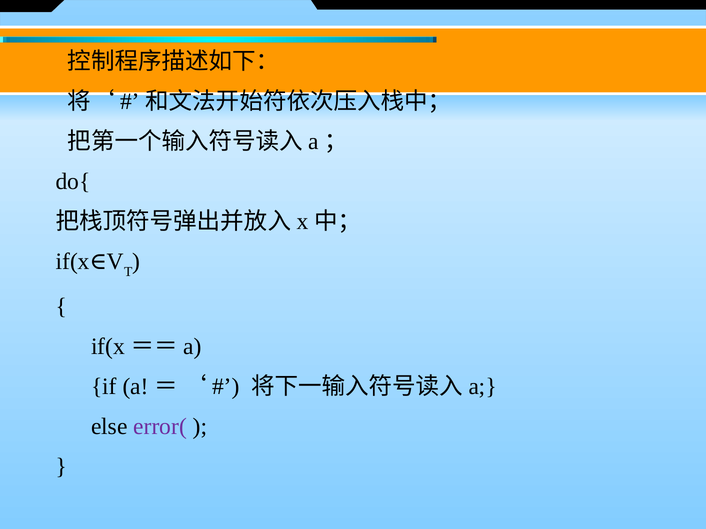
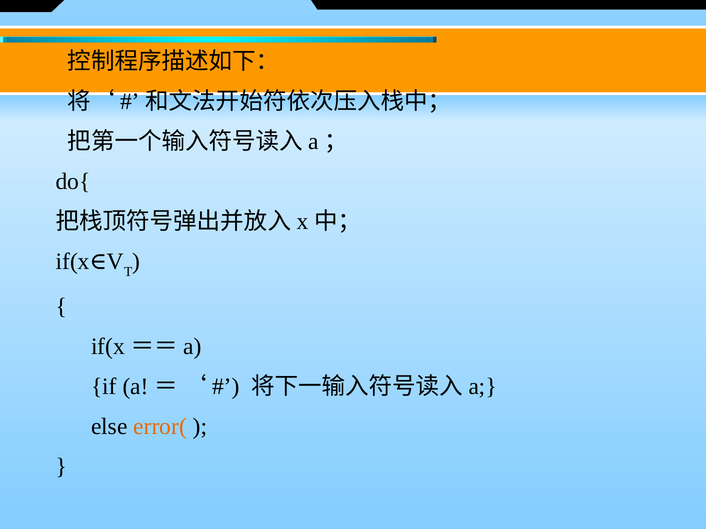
error( colour: purple -> orange
